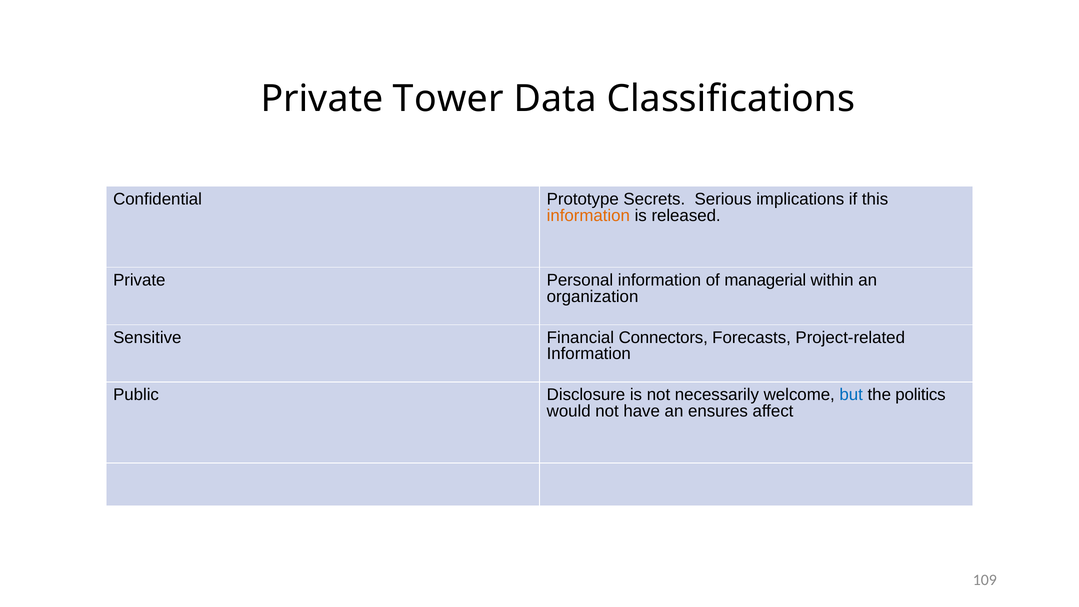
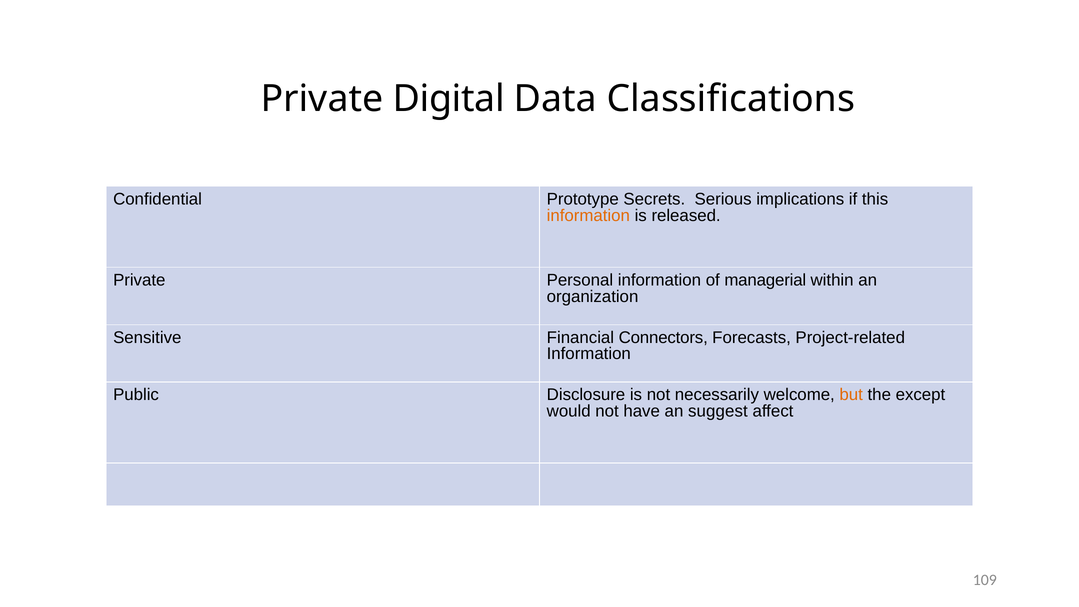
Tower: Tower -> Digital
but colour: blue -> orange
politics: politics -> except
ensures: ensures -> suggest
